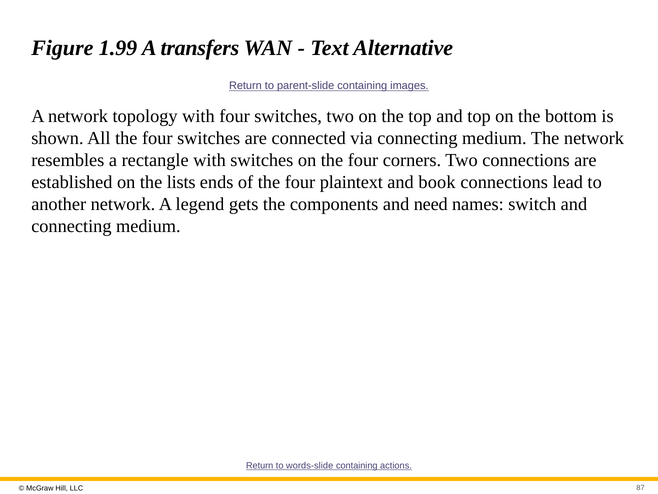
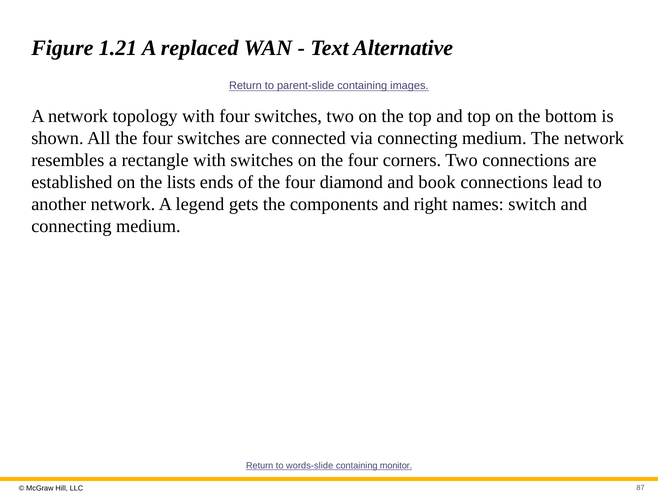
1.99: 1.99 -> 1.21
transfers: transfers -> replaced
plaintext: plaintext -> diamond
need: need -> right
actions: actions -> monitor
